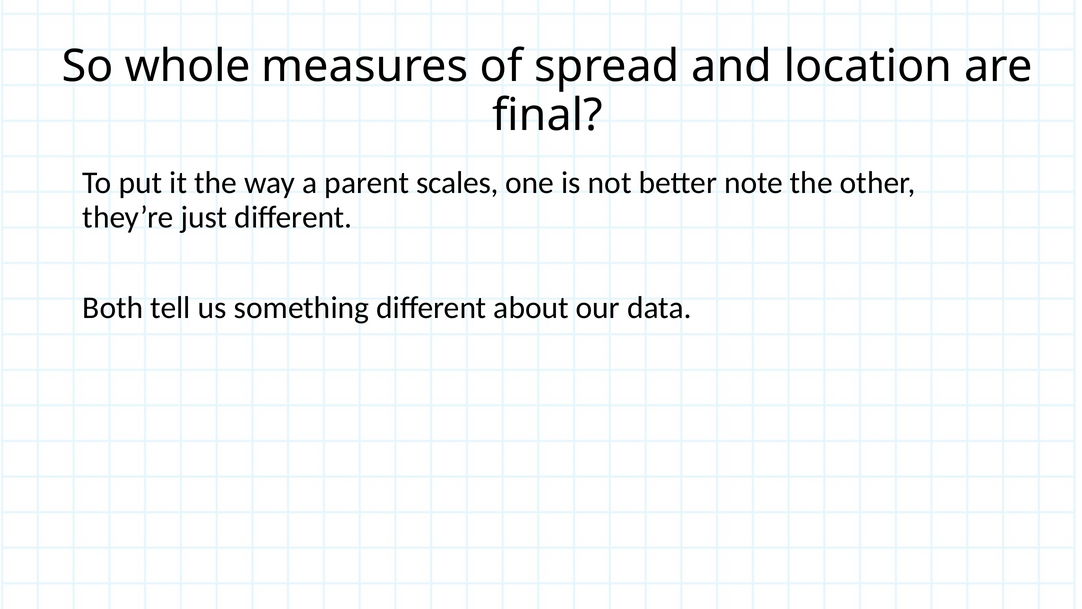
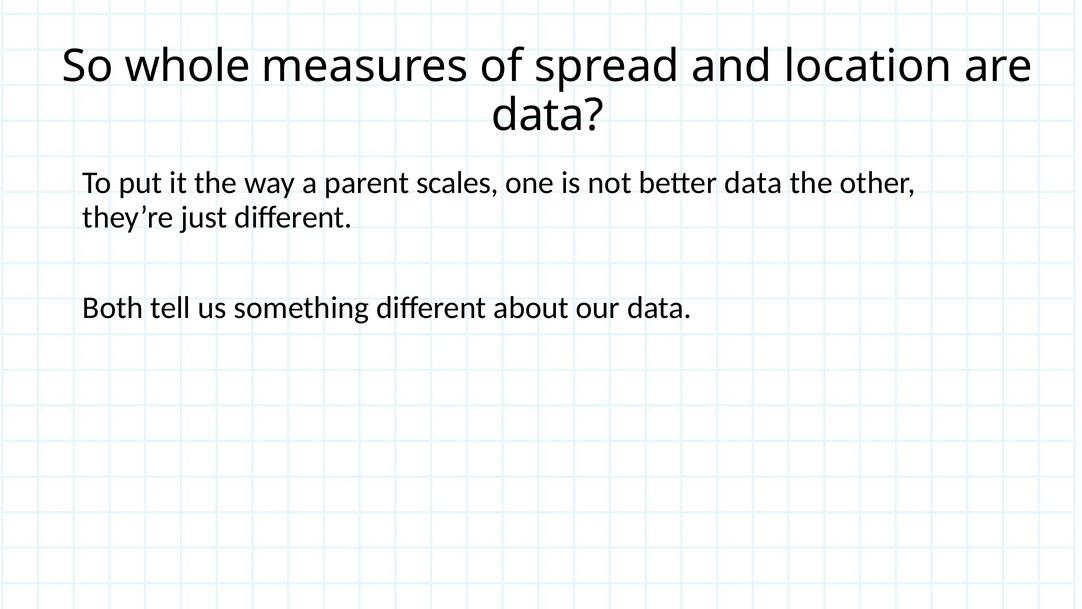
final at (547, 115): final -> data
better note: note -> data
